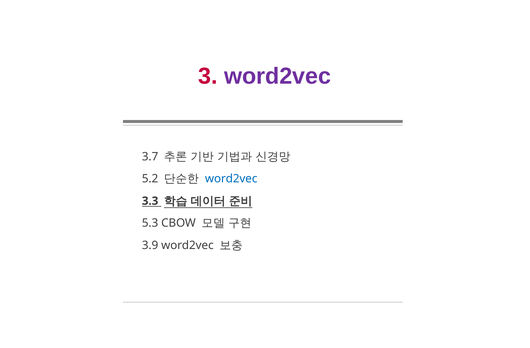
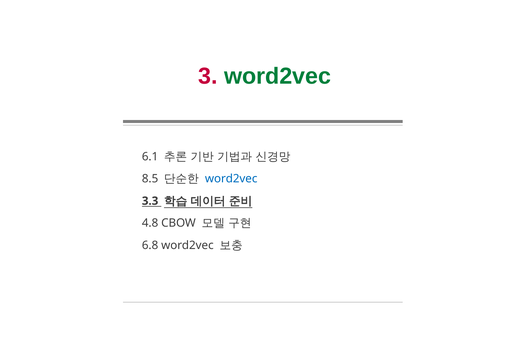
word2vec at (277, 76) colour: purple -> green
3.7: 3.7 -> 6.1
5.2: 5.2 -> 8.5
5.3: 5.3 -> 4.8
3.9: 3.9 -> 6.8
